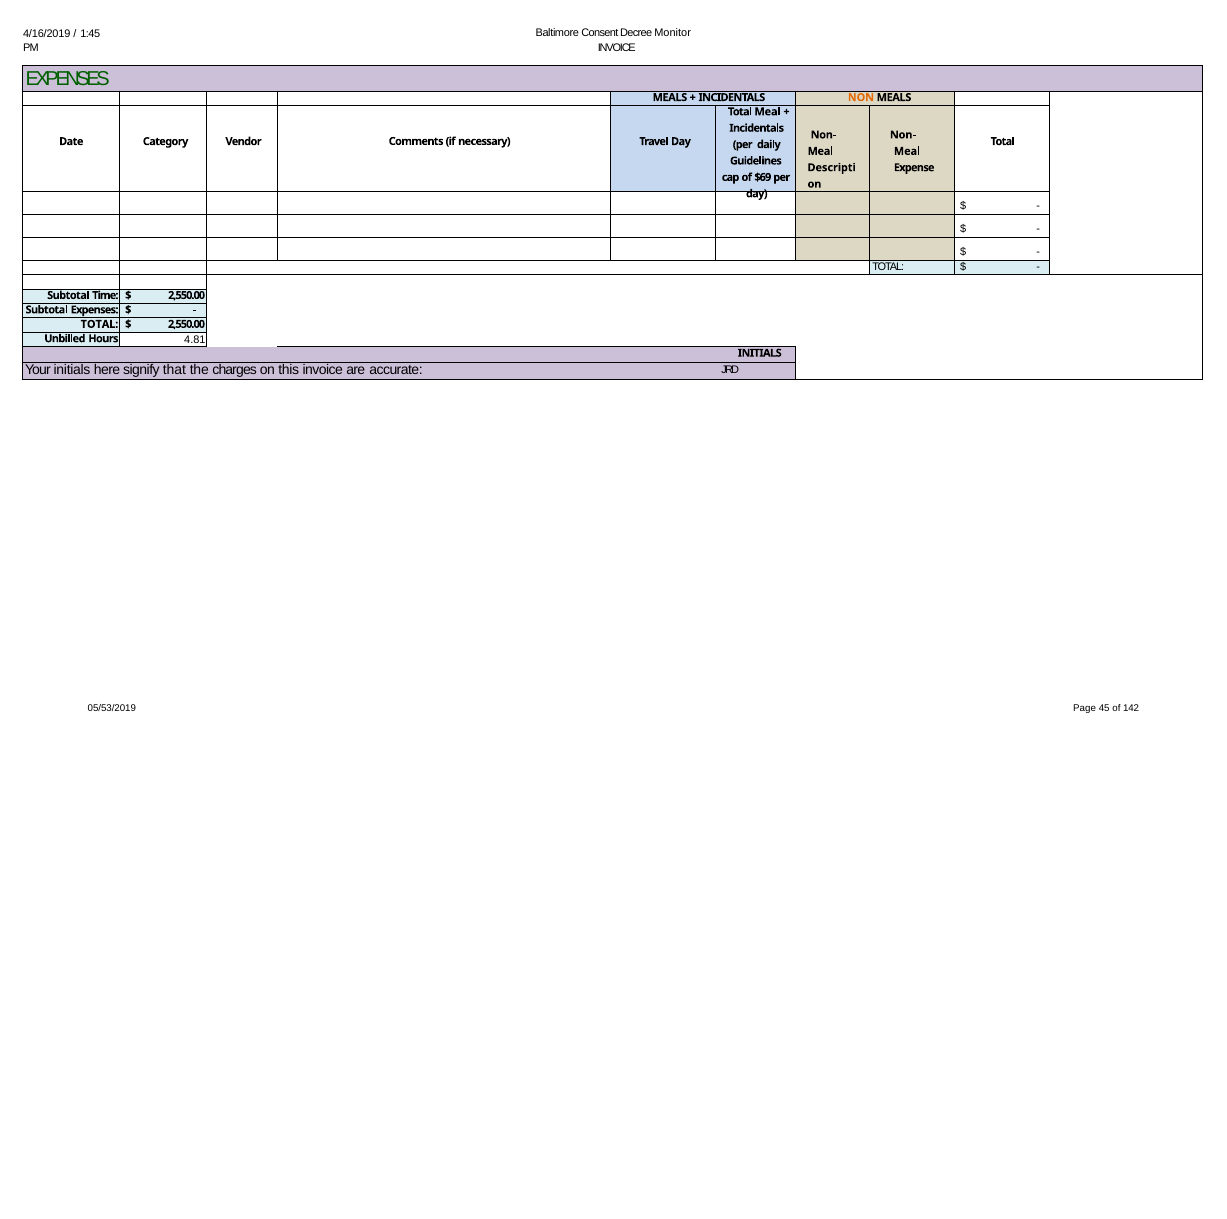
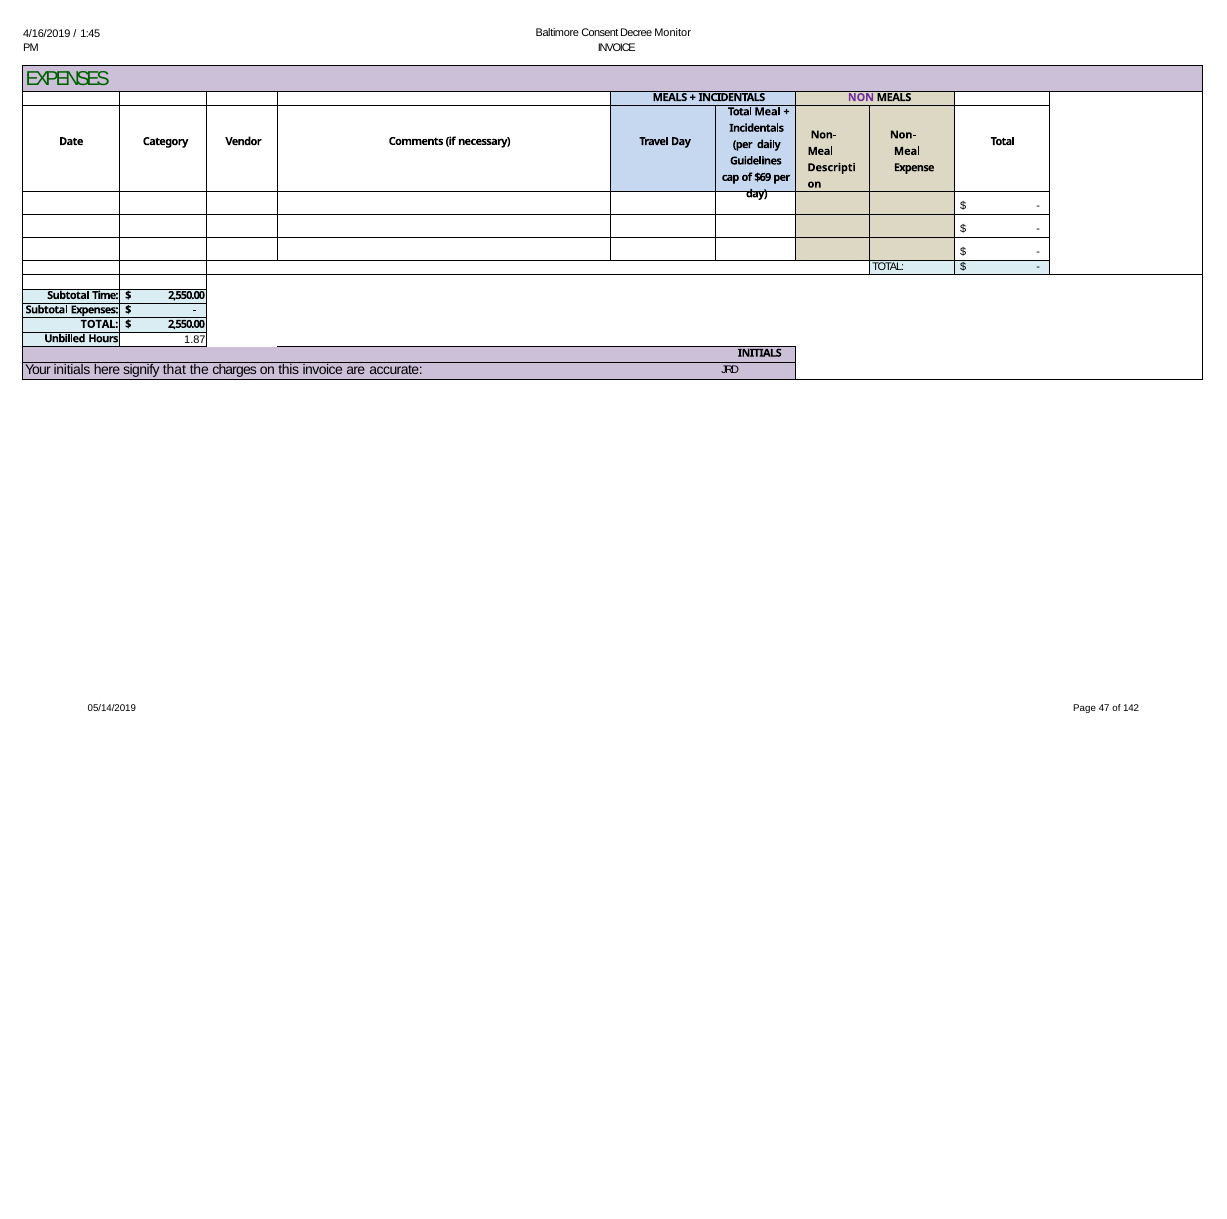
NON colour: orange -> purple
4.81: 4.81 -> 1.87
05/53/2019: 05/53/2019 -> 05/14/2019
45: 45 -> 47
